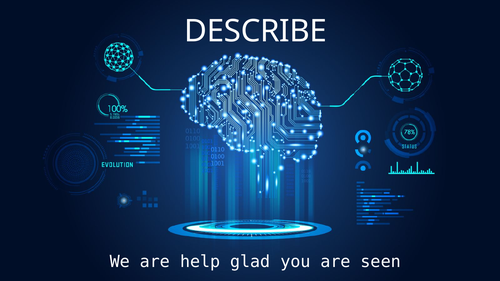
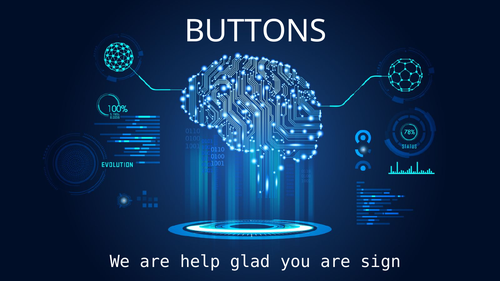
DESCRIBE: DESCRIBE -> BUTTONS
seen: seen -> sign
